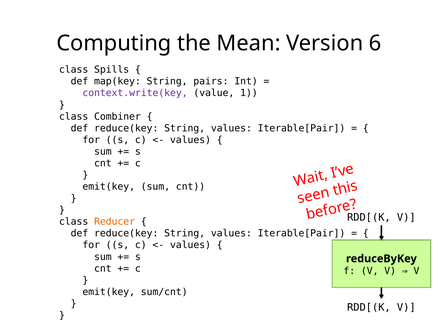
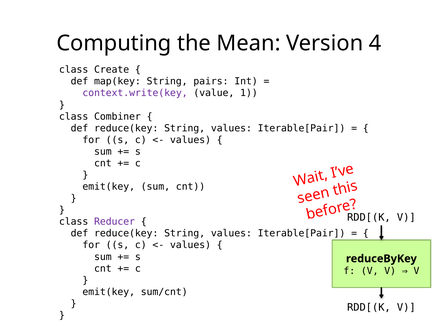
6: 6 -> 4
Spills: Spills -> Create
Reducer colour: orange -> purple
